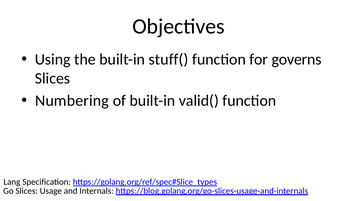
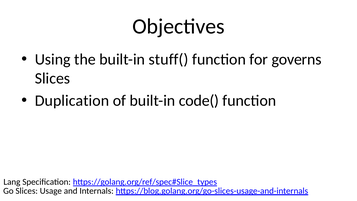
Numbering: Numbering -> Duplication
valid(: valid( -> code(
